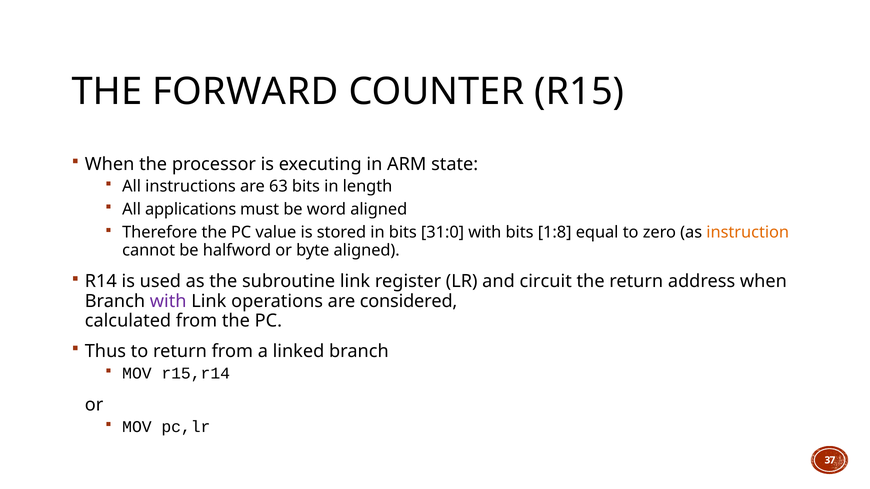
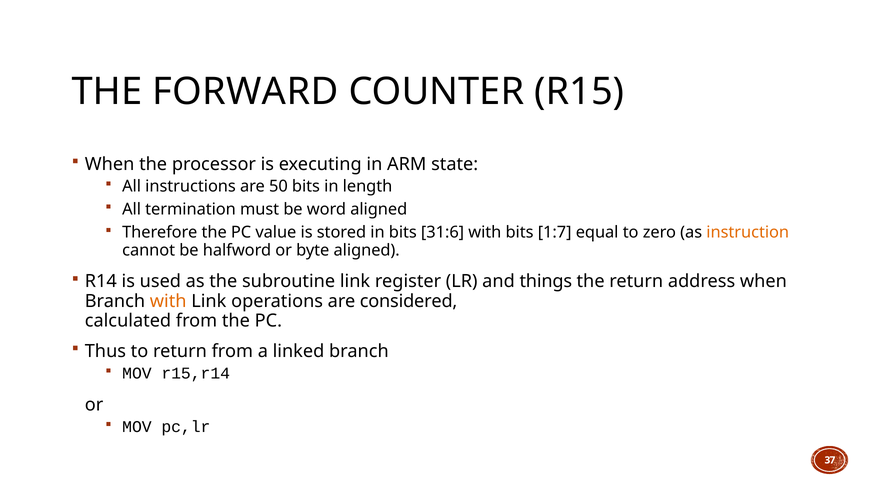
63: 63 -> 50
applications: applications -> termination
31:0: 31:0 -> 31:6
1:8: 1:8 -> 1:7
circuit: circuit -> things
with at (168, 301) colour: purple -> orange
